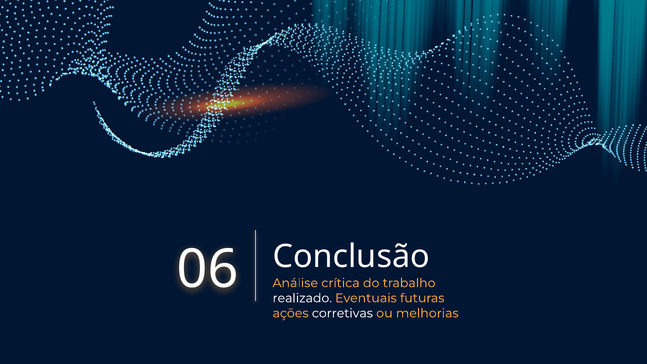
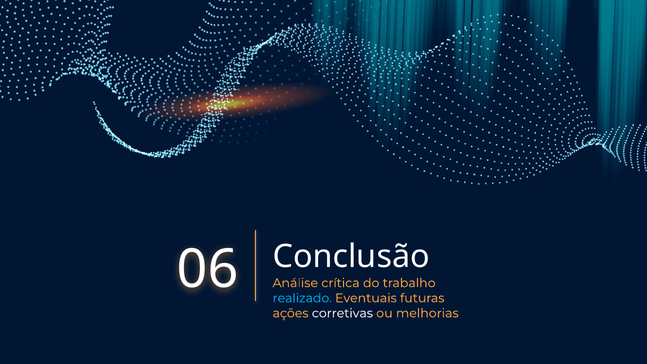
realizado colour: white -> light blue
